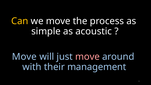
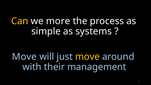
we move: move -> more
acoustic: acoustic -> systems
move at (87, 57) colour: pink -> yellow
